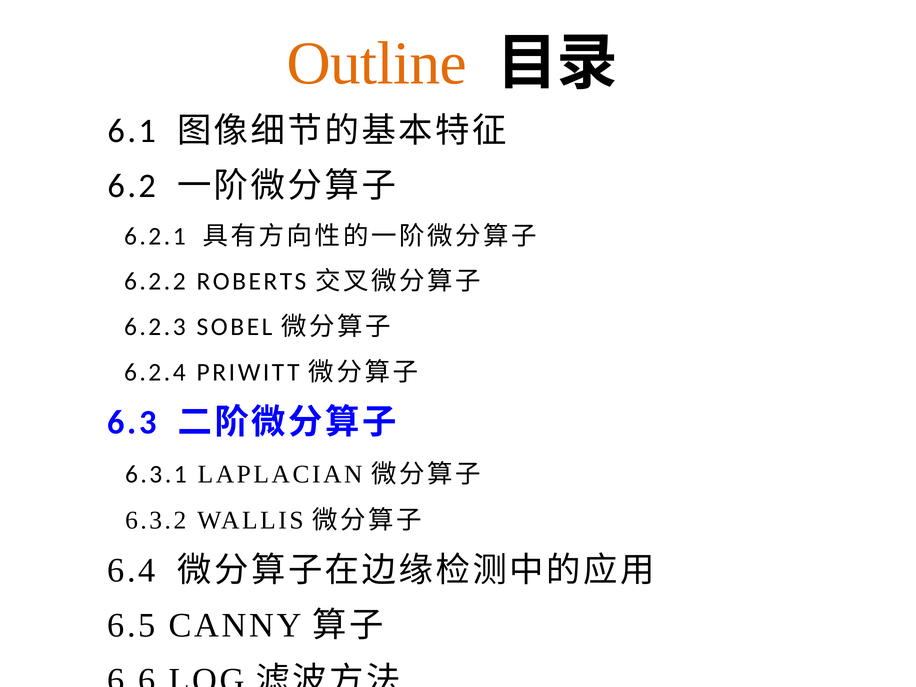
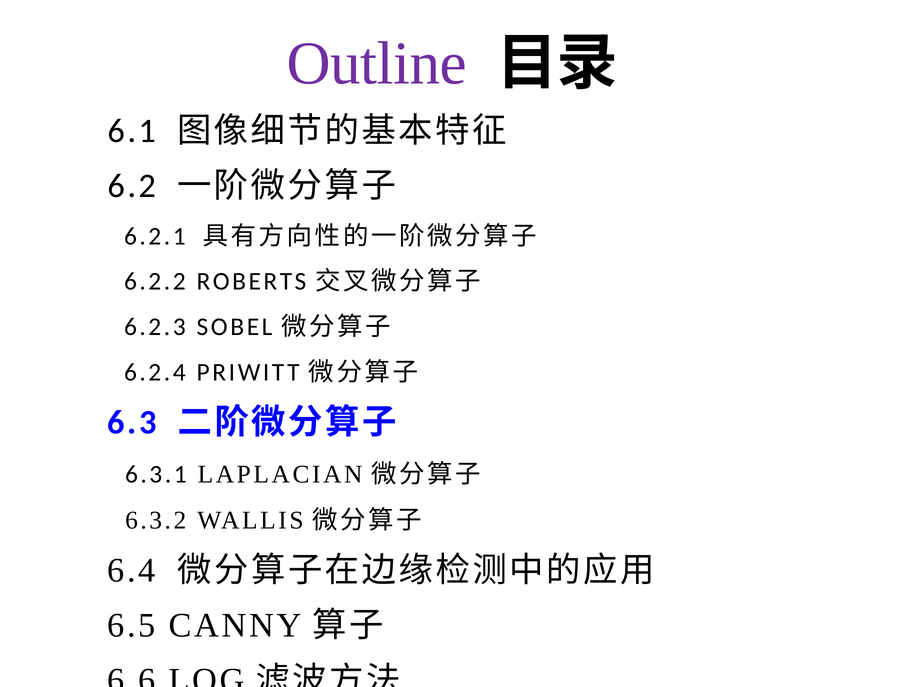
Outline colour: orange -> purple
